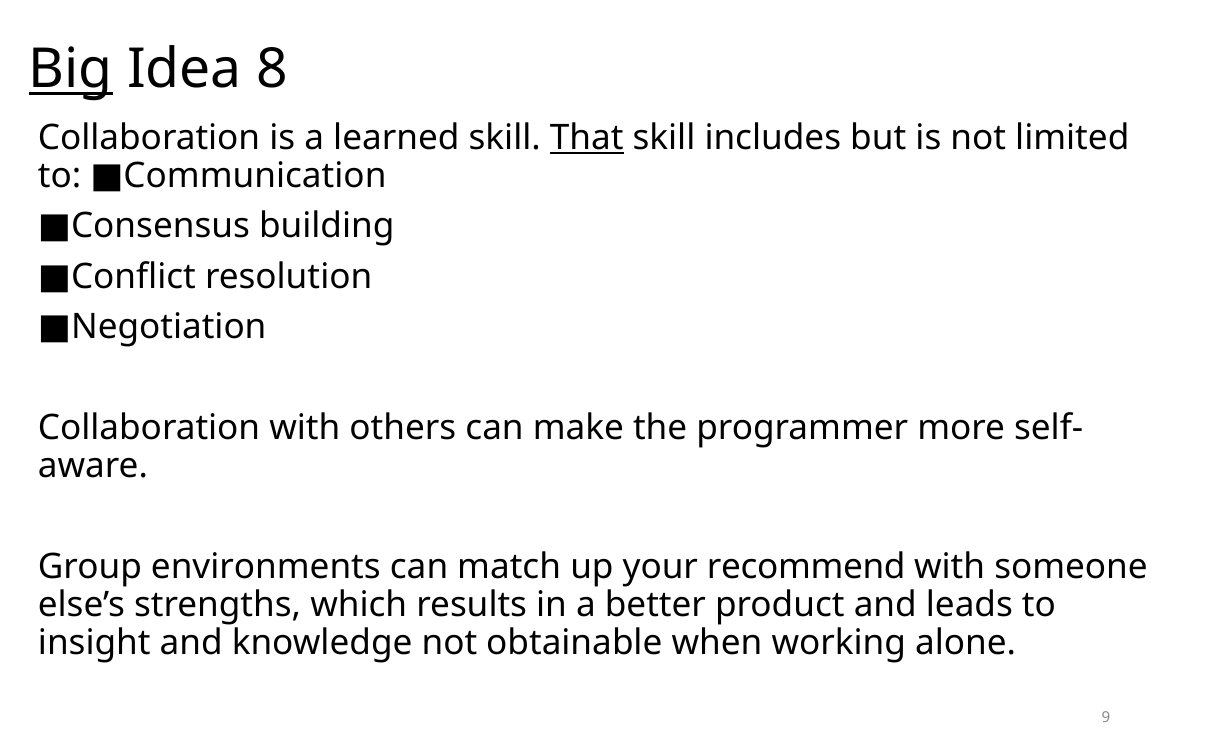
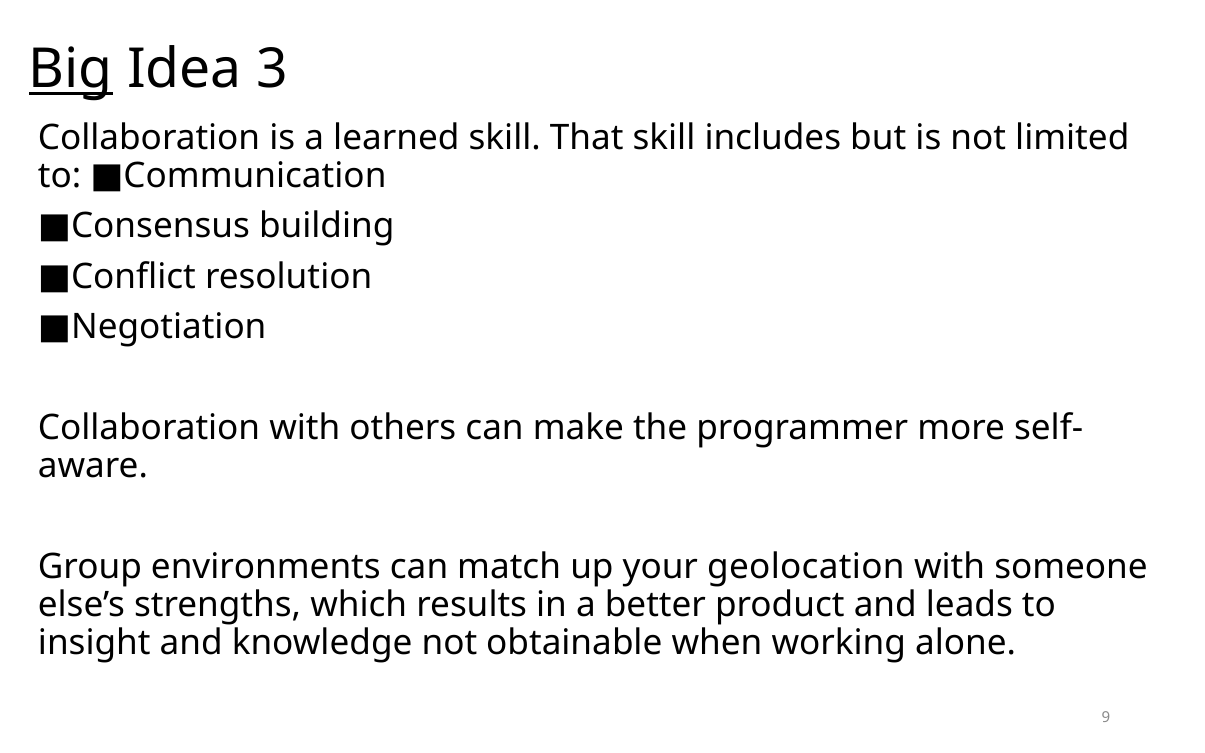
8: 8 -> 3
That underline: present -> none
recommend: recommend -> geolocation
